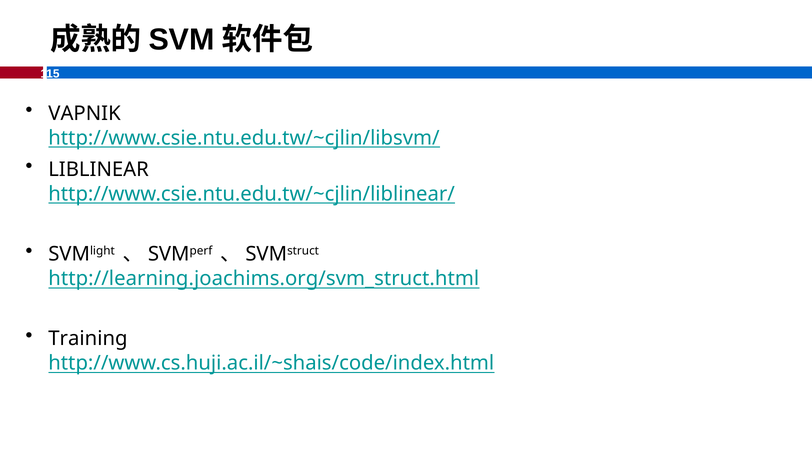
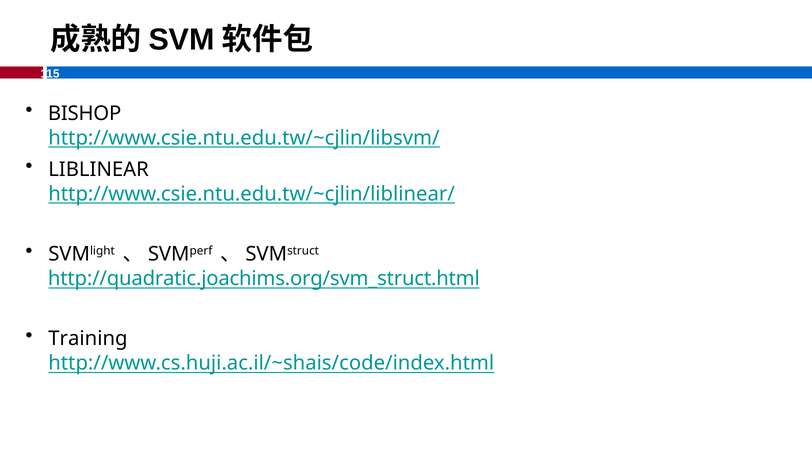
VAPNIK: VAPNIK -> BISHOP
http://learning.joachims.org/svm_struct.html: http://learning.joachims.org/svm_struct.html -> http://quadratic.joachims.org/svm_struct.html
